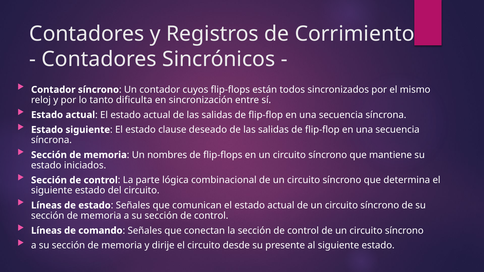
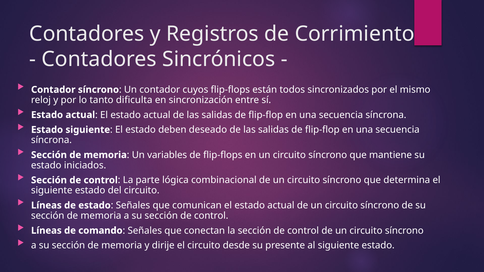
clause: clause -> deben
nombres: nombres -> variables
